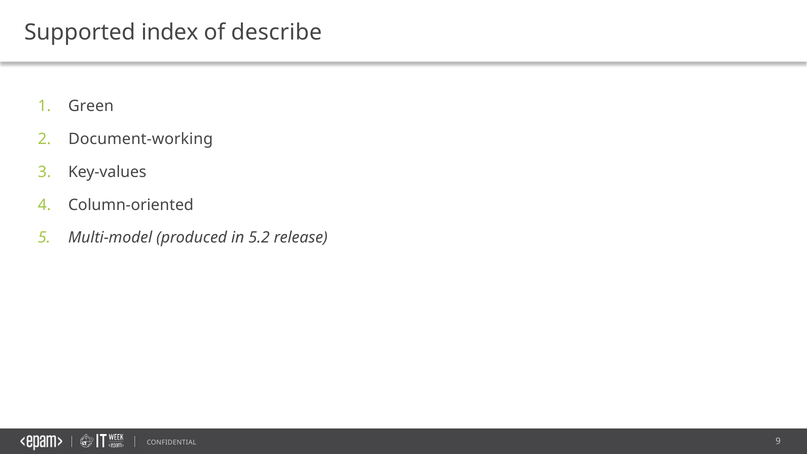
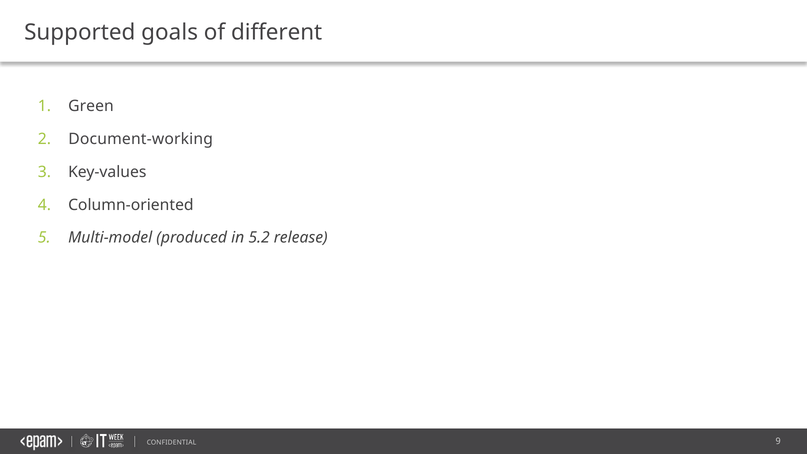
index: index -> goals
describe: describe -> different
